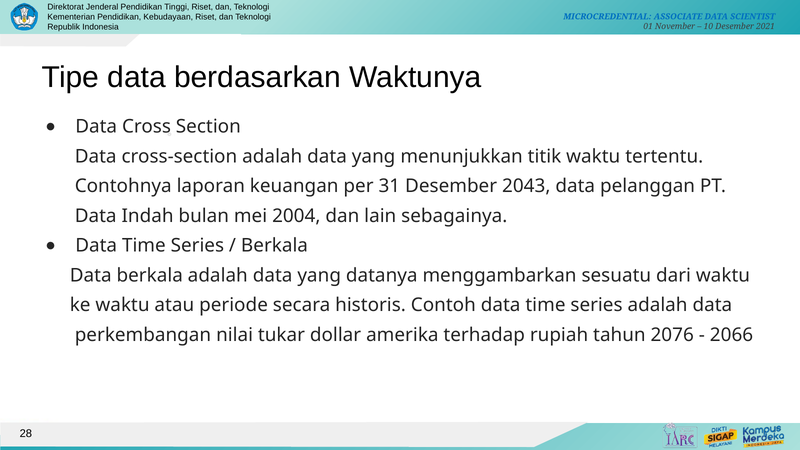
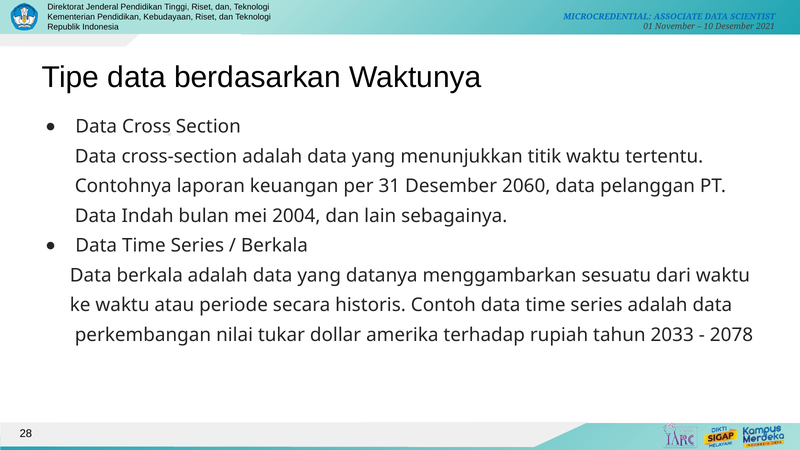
2043: 2043 -> 2060
2076: 2076 -> 2033
2066: 2066 -> 2078
